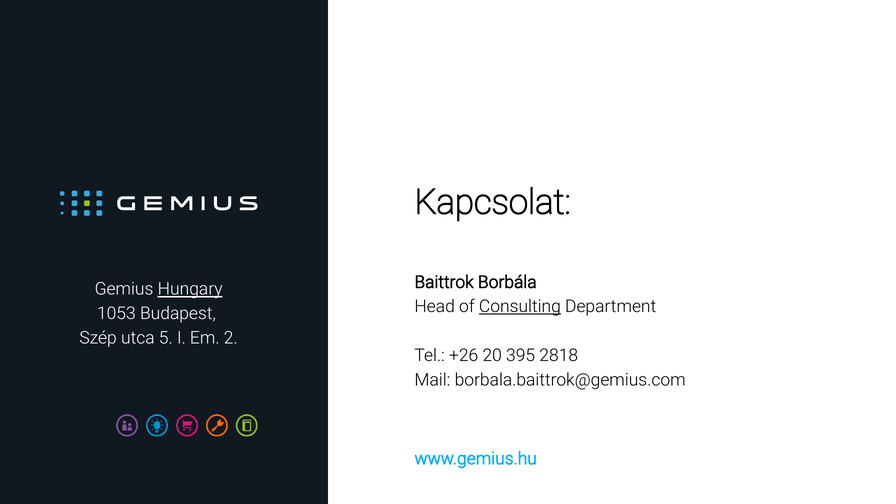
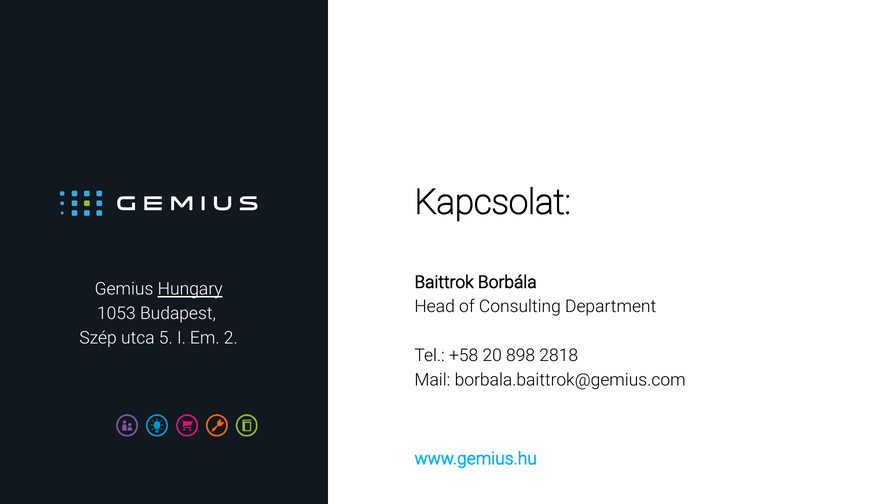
Consulting underline: present -> none
+26: +26 -> +58
395: 395 -> 898
